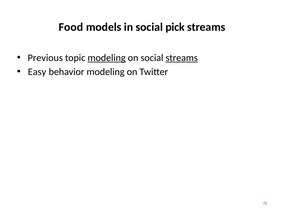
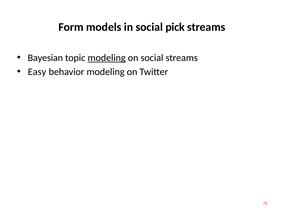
Food: Food -> Form
Previous: Previous -> Bayesian
streams at (182, 58) underline: present -> none
